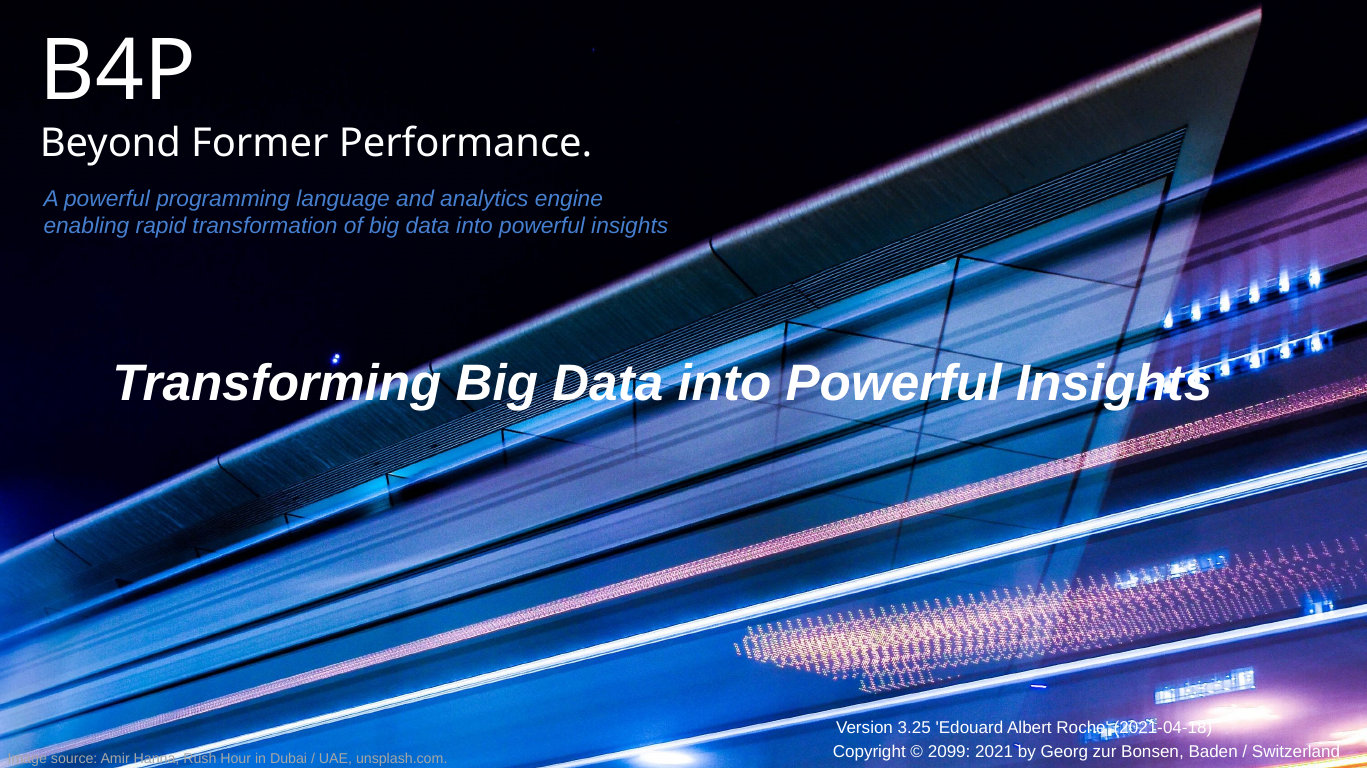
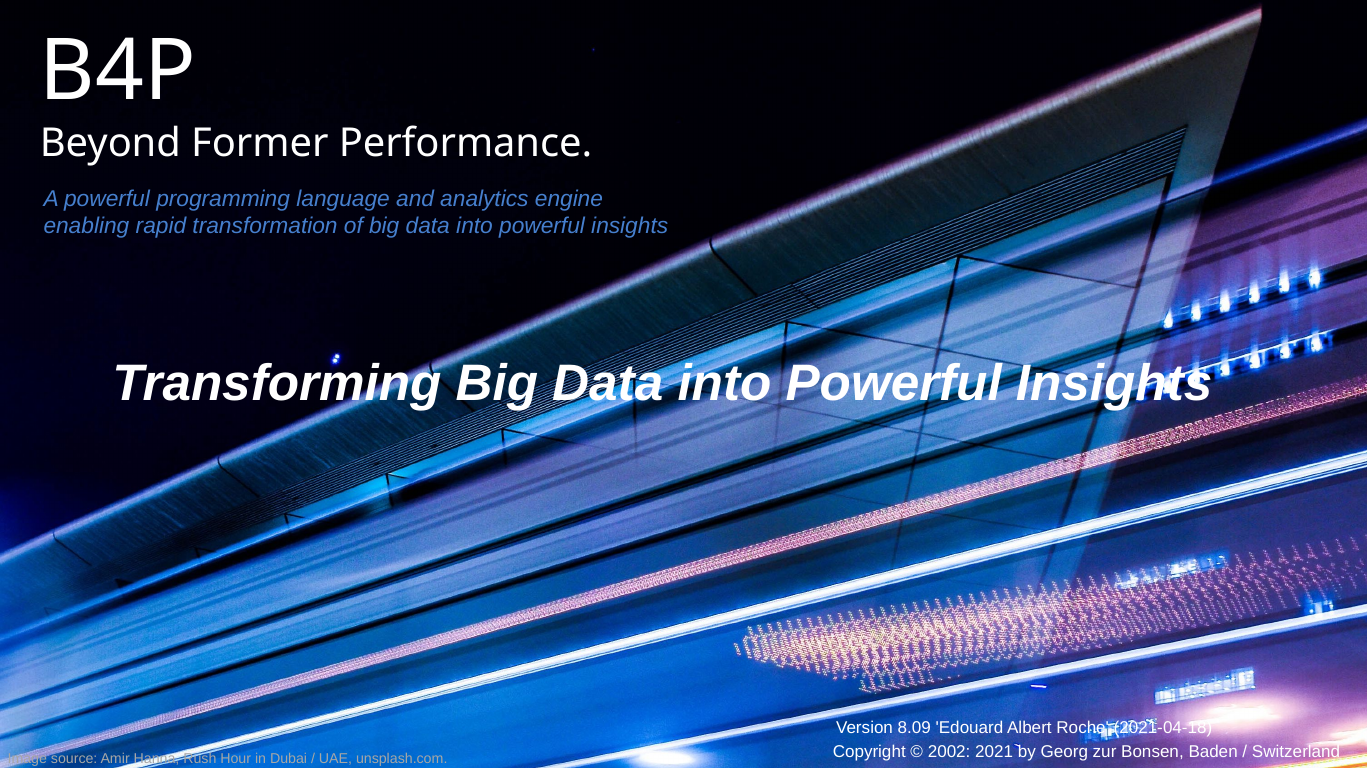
3.25: 3.25 -> 8.09
2099: 2099 -> 2002
